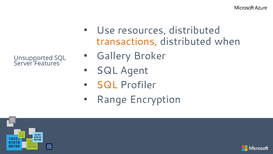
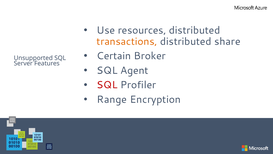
when: when -> share
Gallery: Gallery -> Certain
SQL at (107, 85) colour: orange -> red
